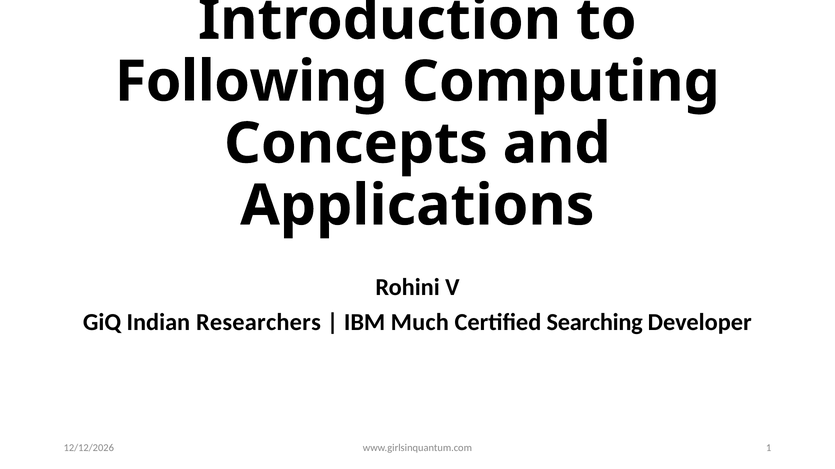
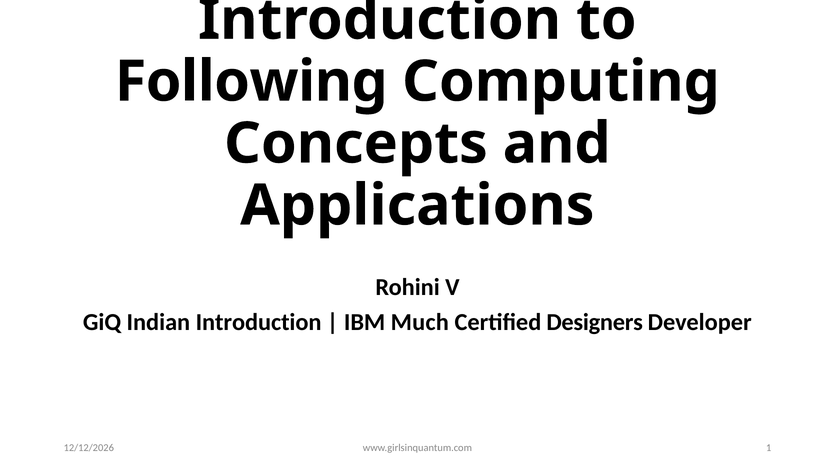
Indian Researchers: Researchers -> Introduction
Searching: Searching -> Designers
